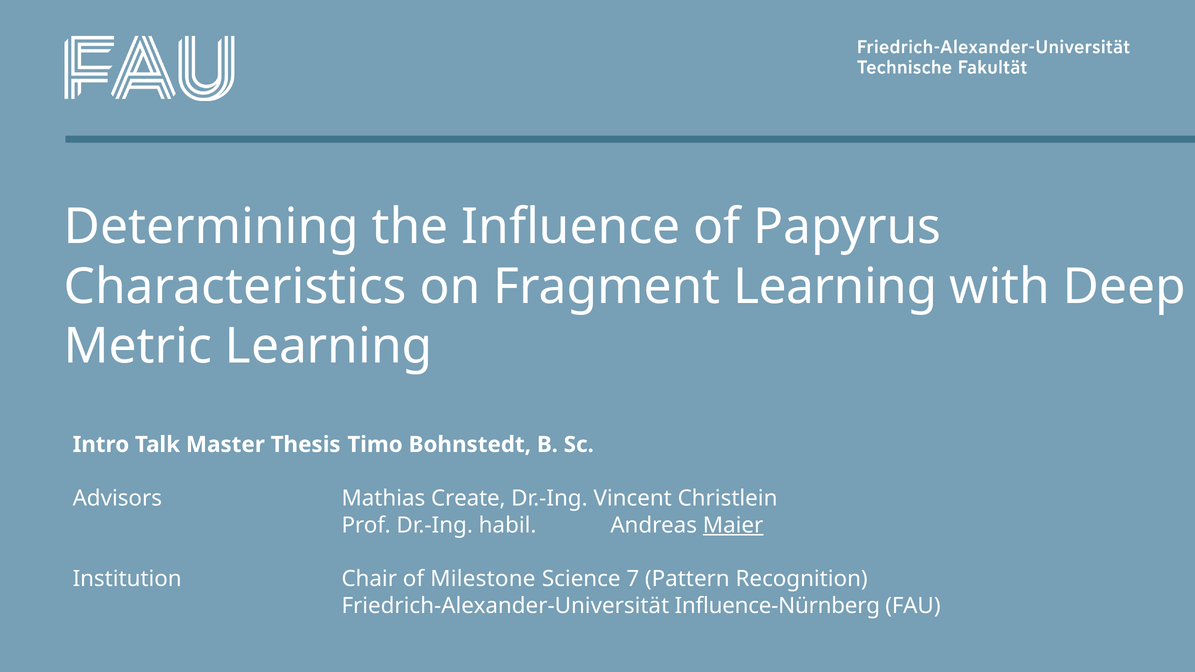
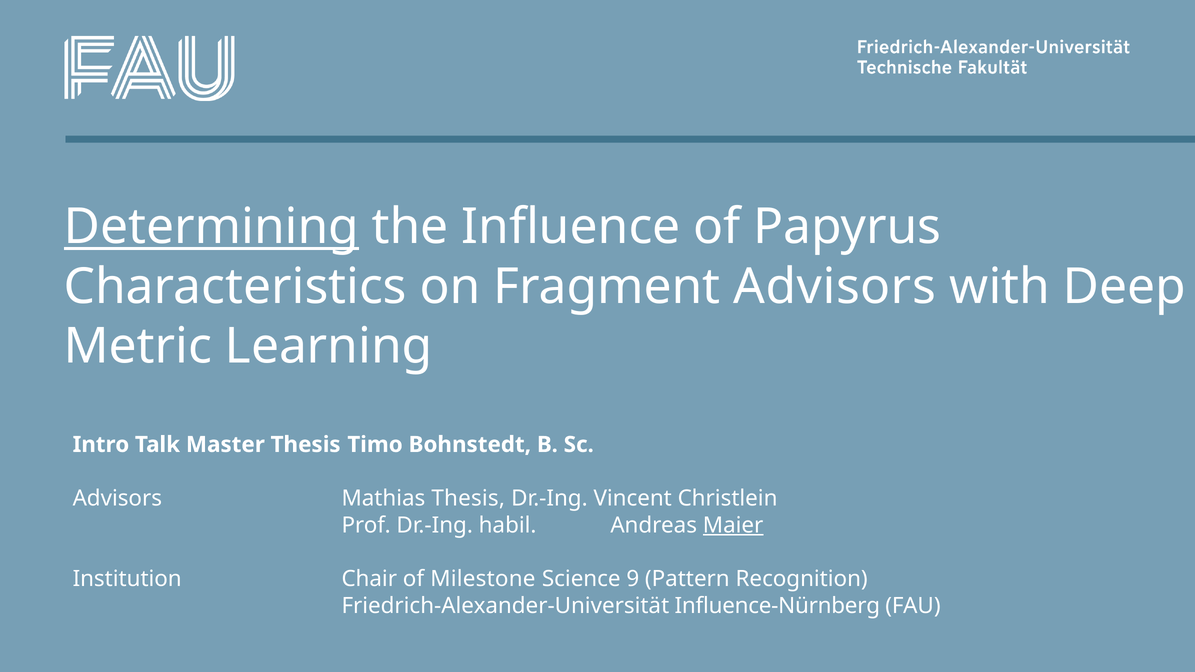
Determining underline: none -> present
Fragment Learning: Learning -> Advisors
Mathias Create: Create -> Thesis
7: 7 -> 9
